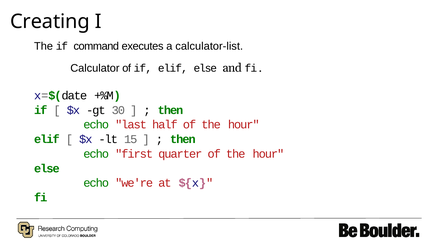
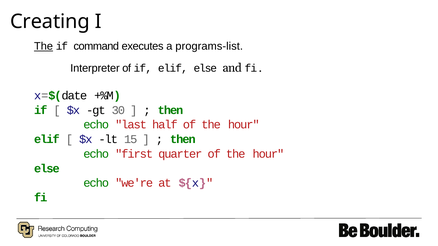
The at (44, 46) underline: none -> present
calculator-list: calculator-list -> programs-list
Calculator: Calculator -> Interpreter
